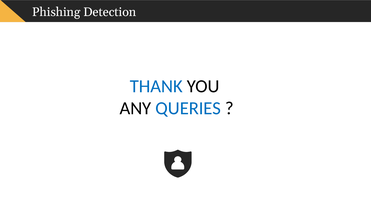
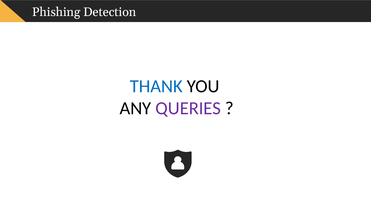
QUERIES colour: blue -> purple
